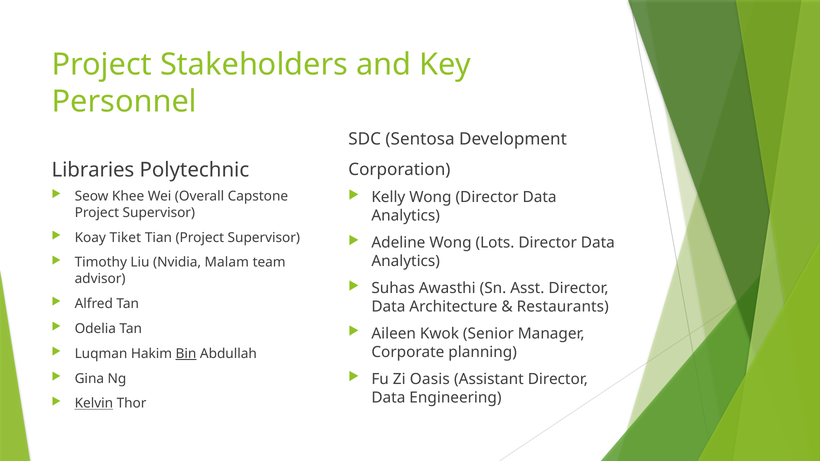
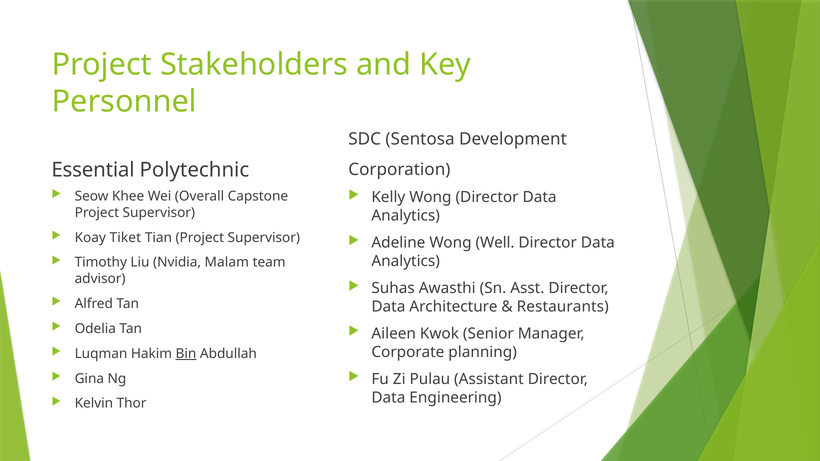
Libraries: Libraries -> Essential
Lots: Lots -> Well
Oasis: Oasis -> Pulau
Kelvin underline: present -> none
